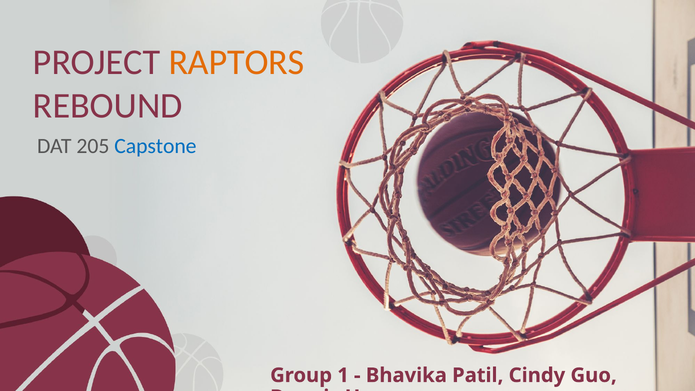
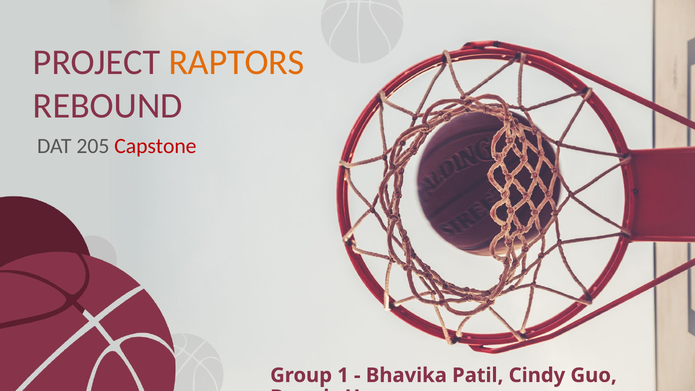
Capstone colour: blue -> red
